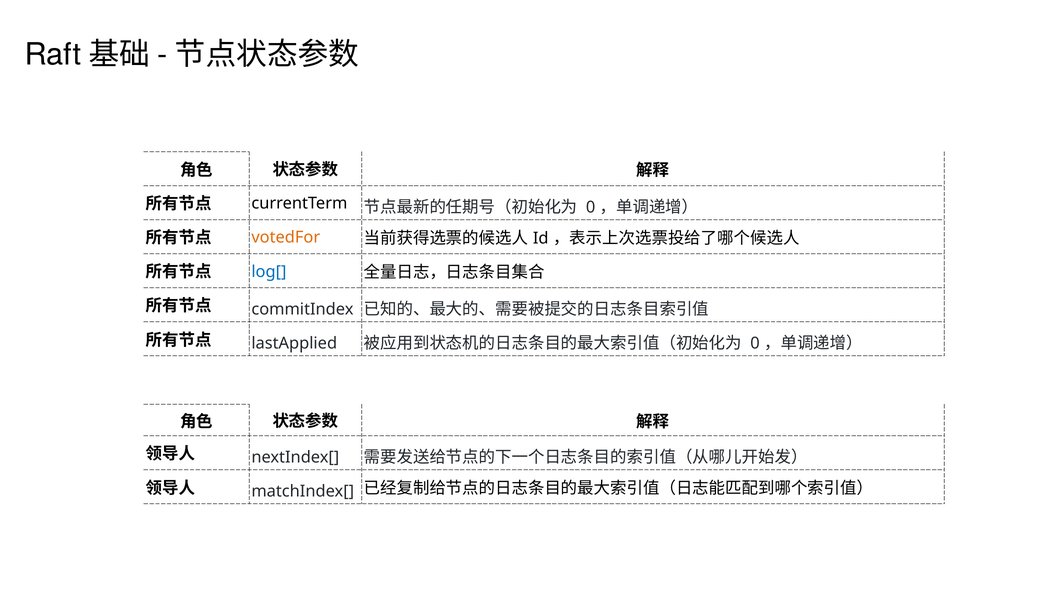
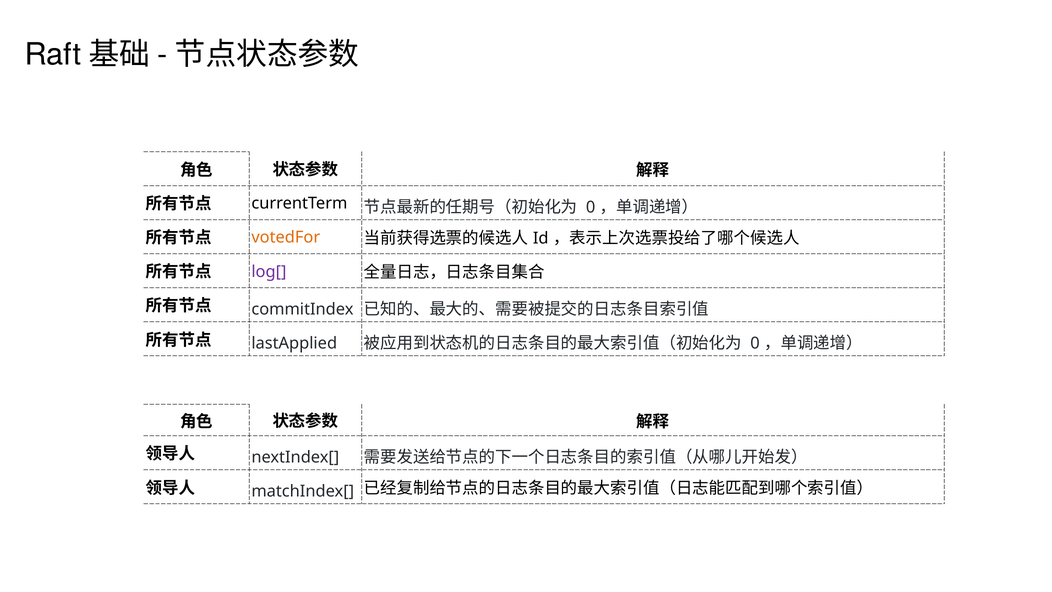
log[ colour: blue -> purple
